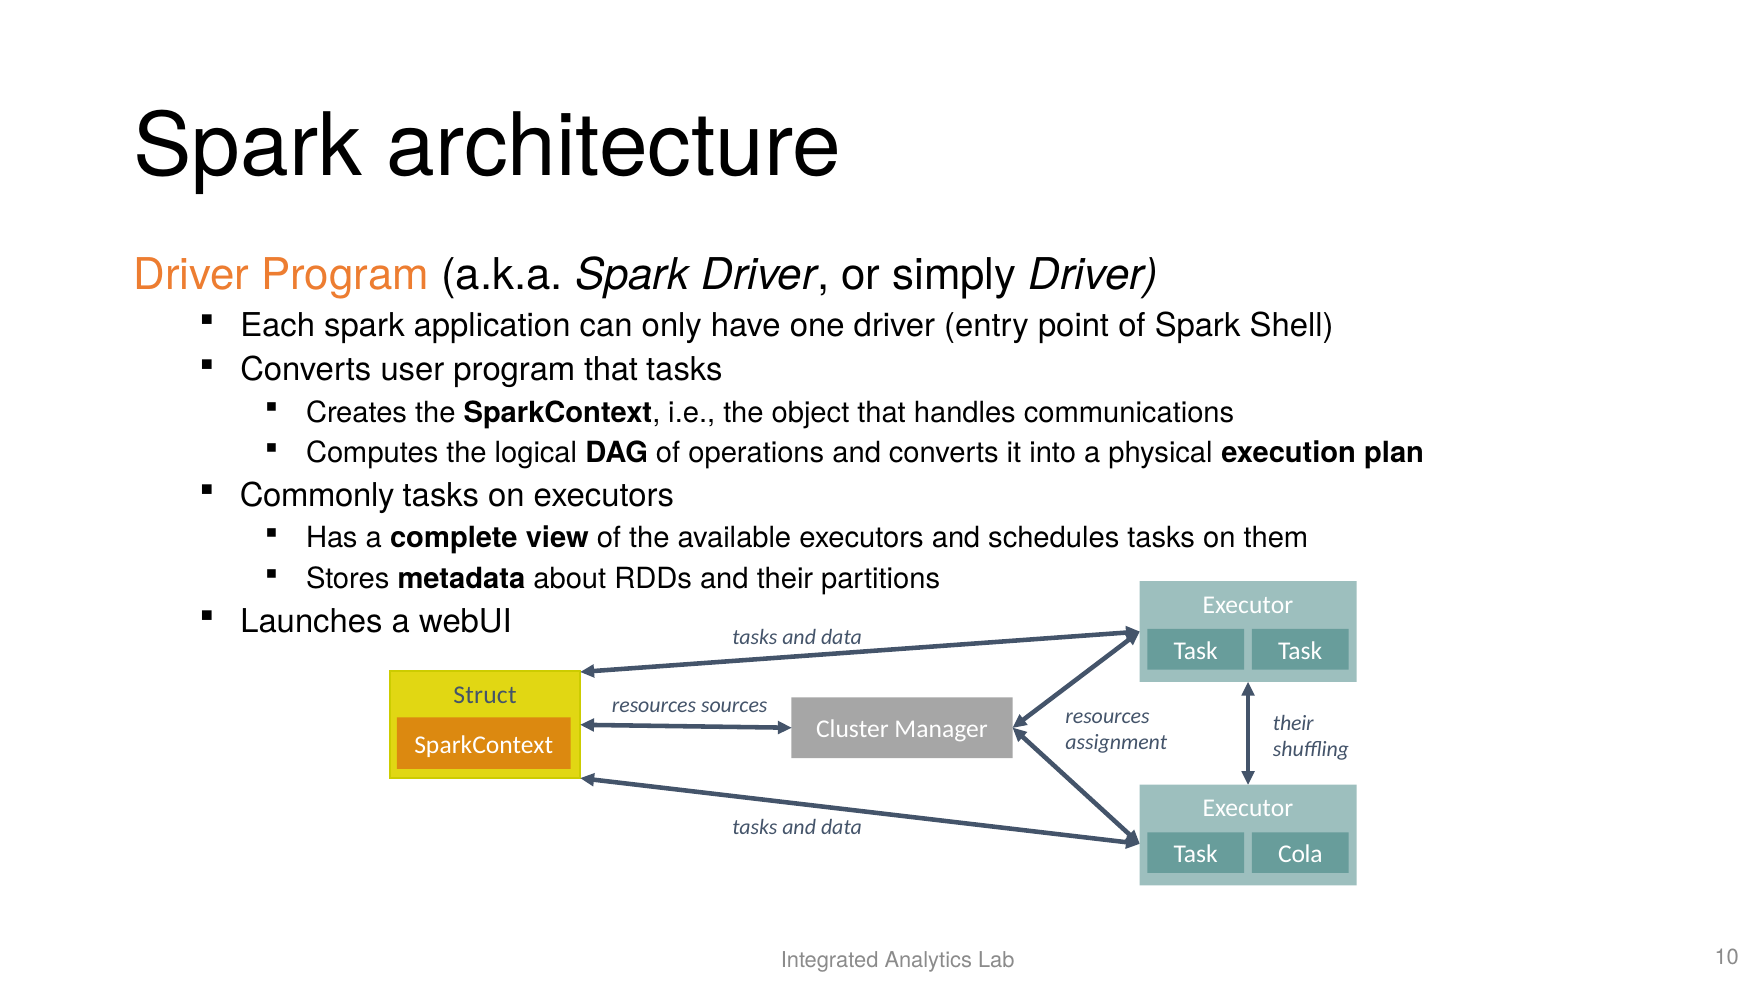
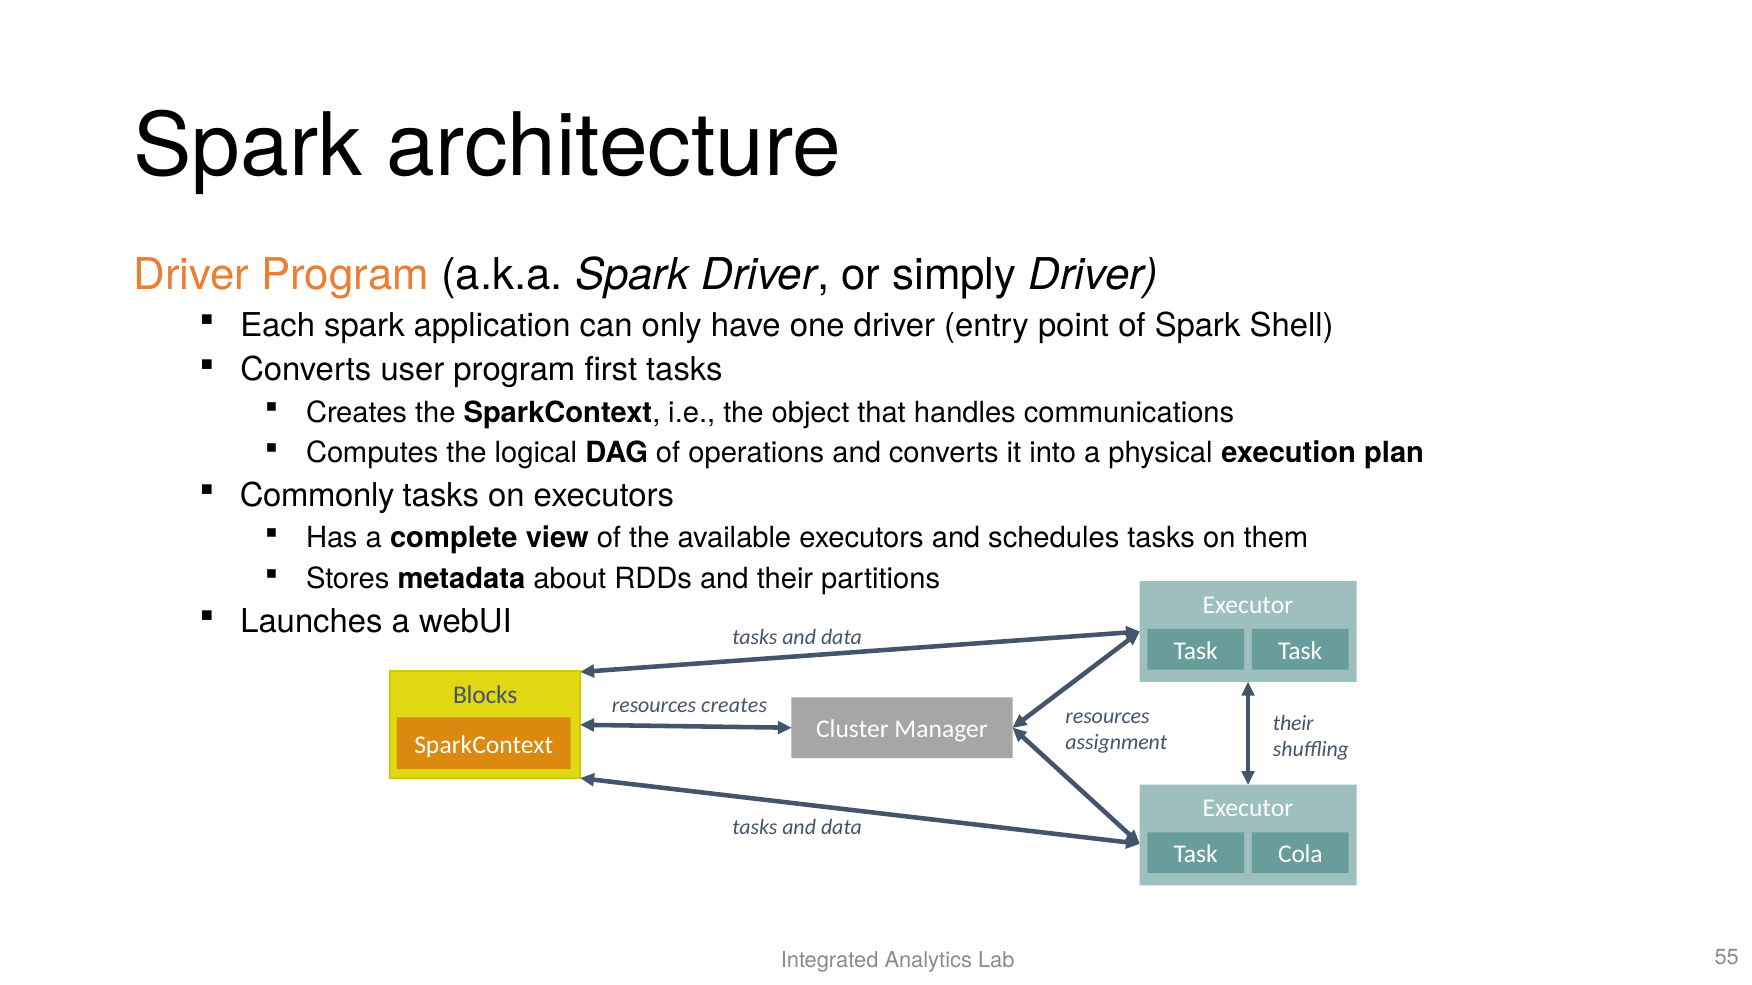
program that: that -> first
Struct: Struct -> Blocks
resources sources: sources -> creates
10: 10 -> 55
